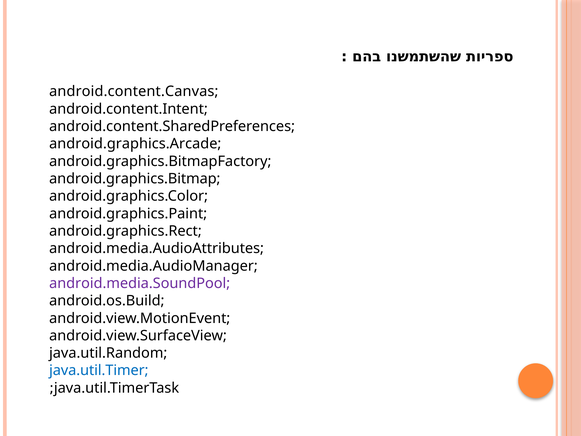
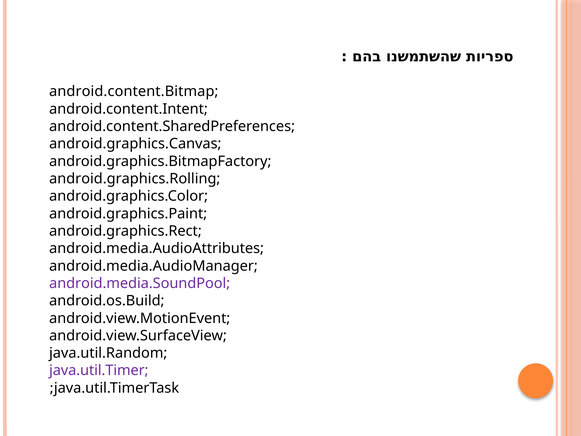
android.content.Canvas: android.content.Canvas -> android.content.Bitmap
android.graphics.Arcade: android.graphics.Arcade -> android.graphics.Canvas
android.graphics.Bitmap: android.graphics.Bitmap -> android.graphics.Rolling
java.util.Timer colour: blue -> purple
